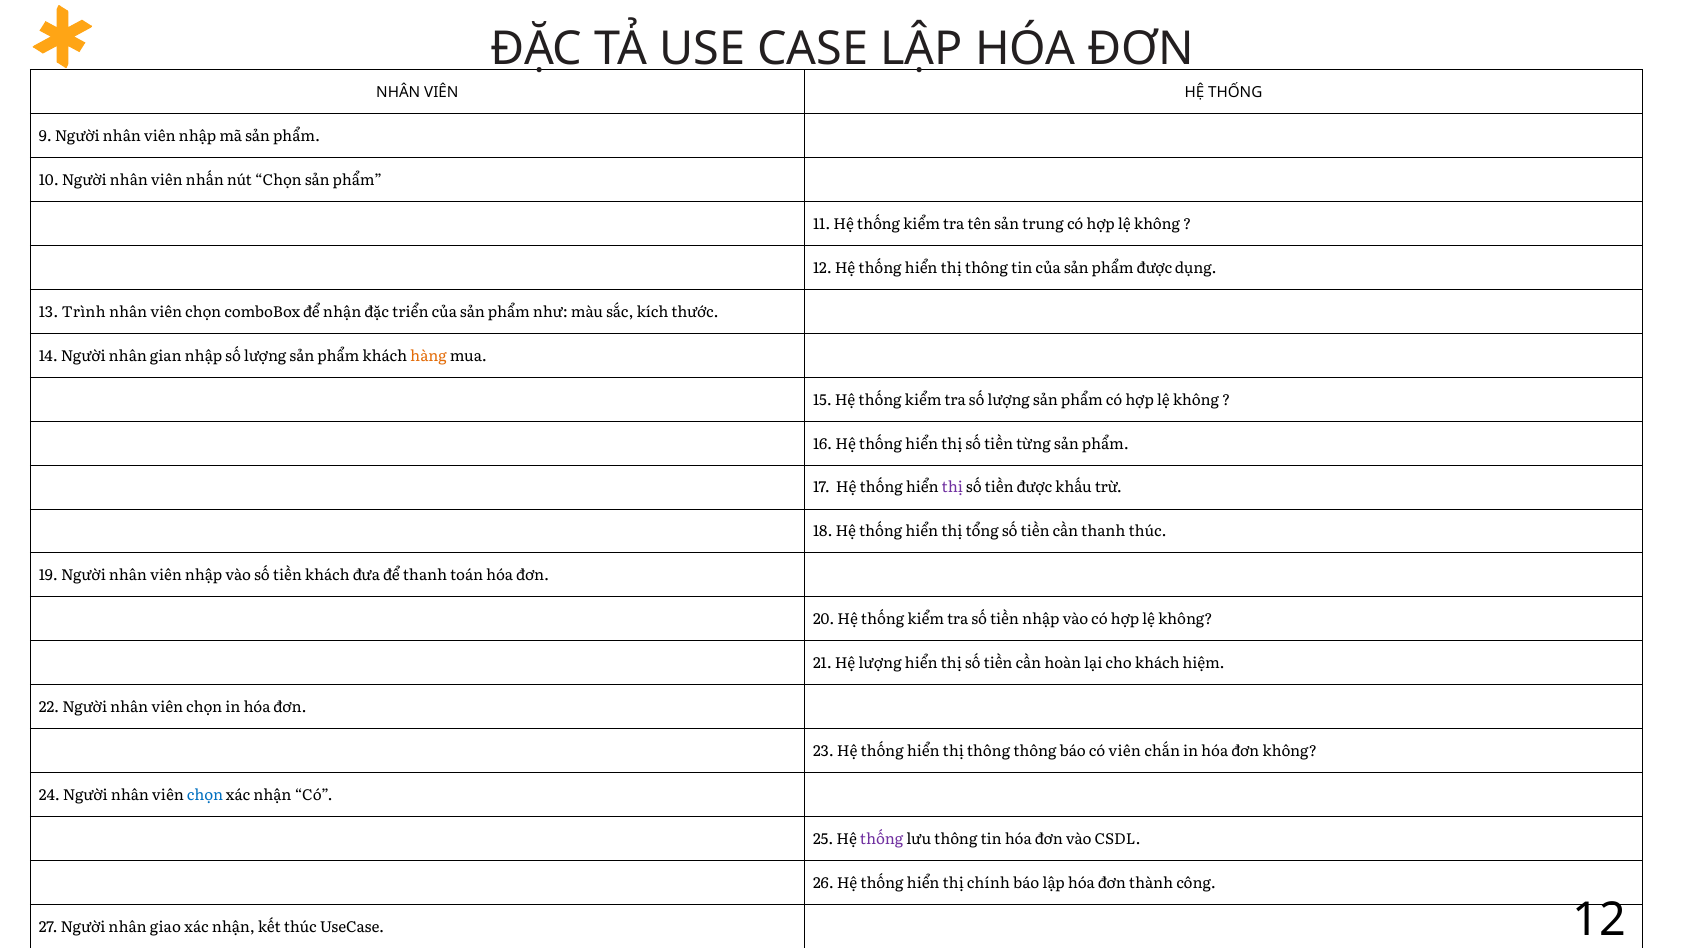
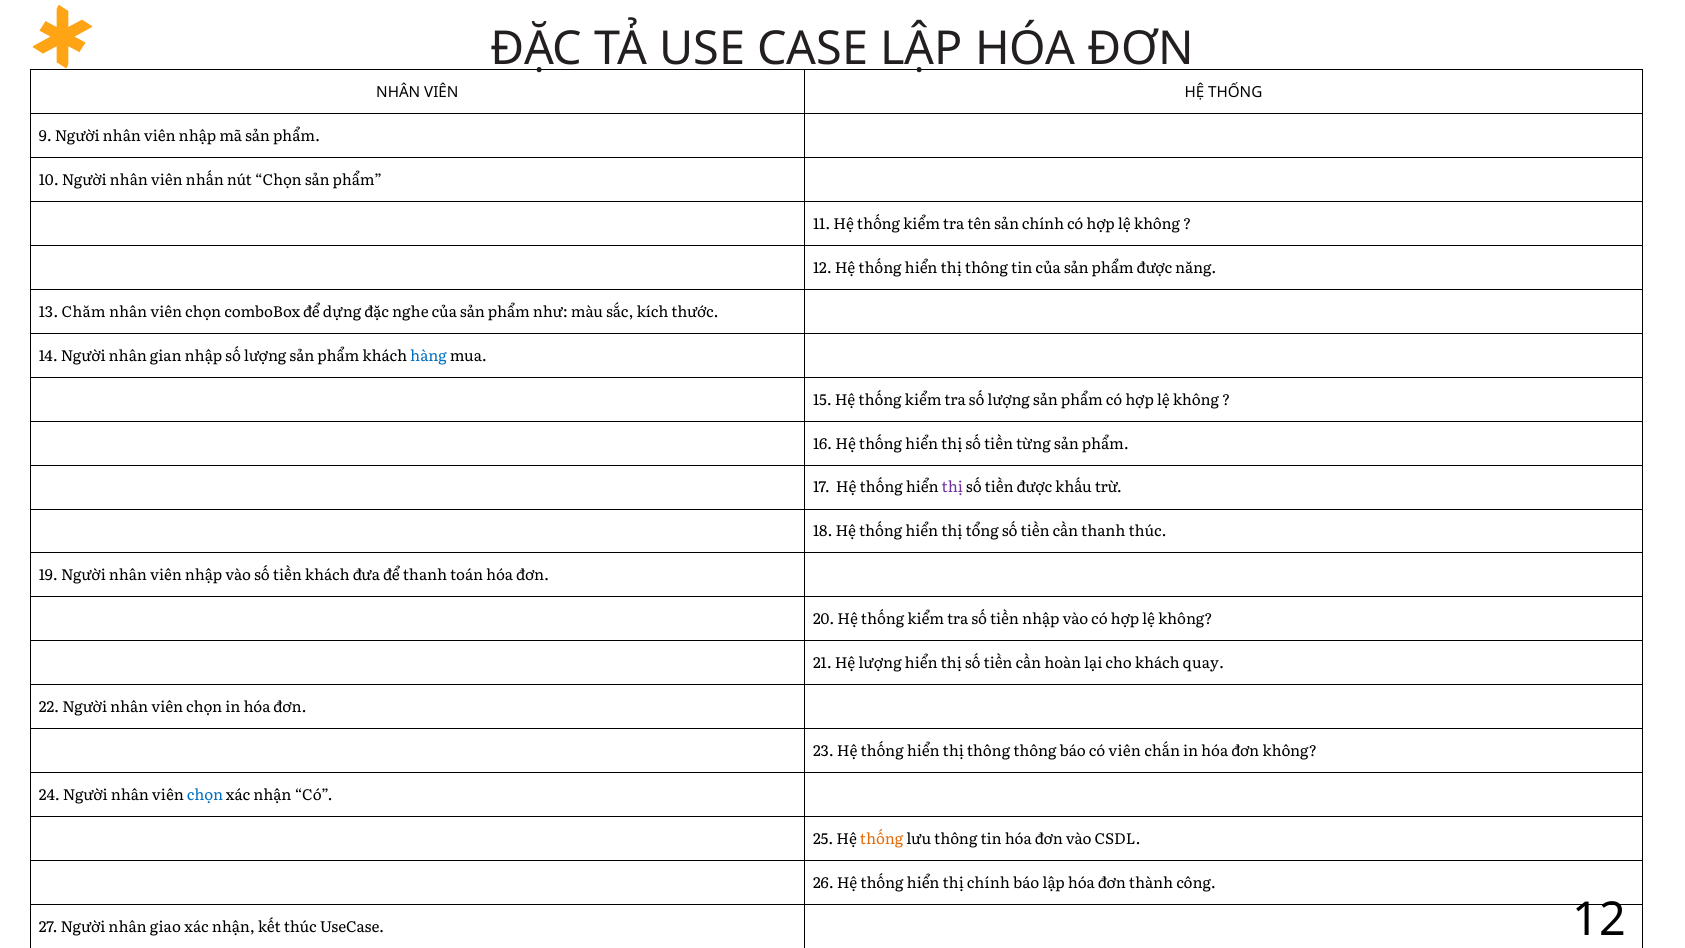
sản trung: trung -> chính
dụng: dụng -> năng
Trình: Trình -> Chăm
để nhận: nhận -> dựng
triển: triển -> nghe
hàng colour: orange -> blue
hiệm: hiệm -> quay
thống at (882, 839) colour: purple -> orange
